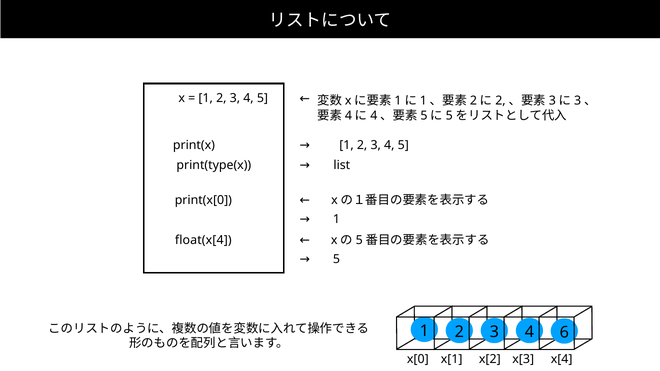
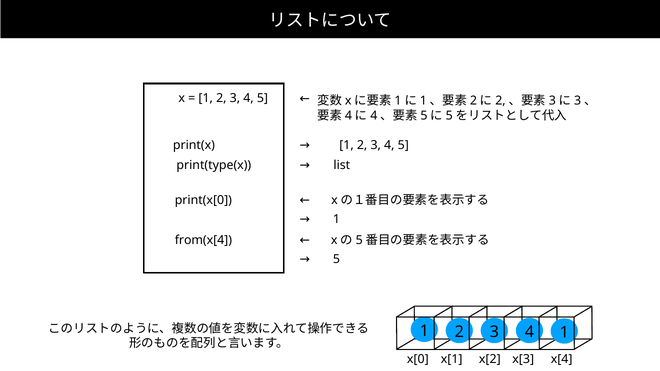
float(x[4: float(x[4 -> from(x[4
4 6: 6 -> 1
